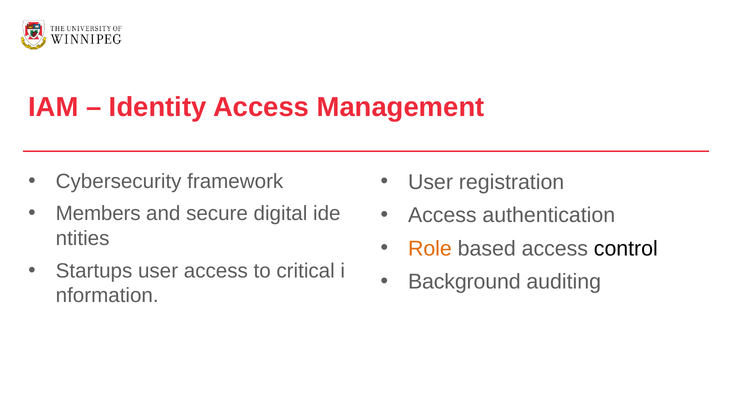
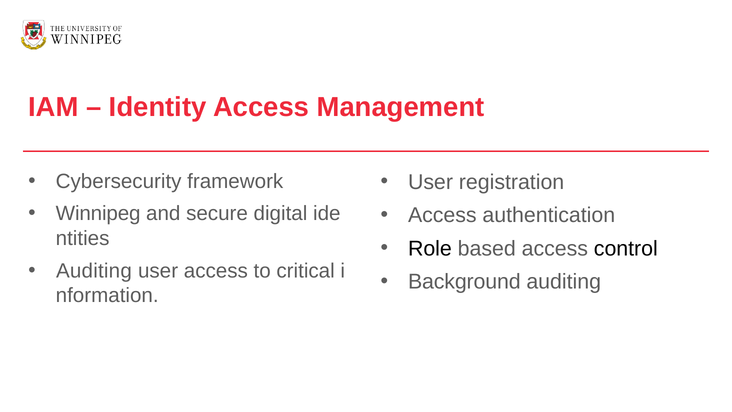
Members: Members -> Winnipeg
Role colour: orange -> black
Startups at (94, 271): Startups -> Auditing
